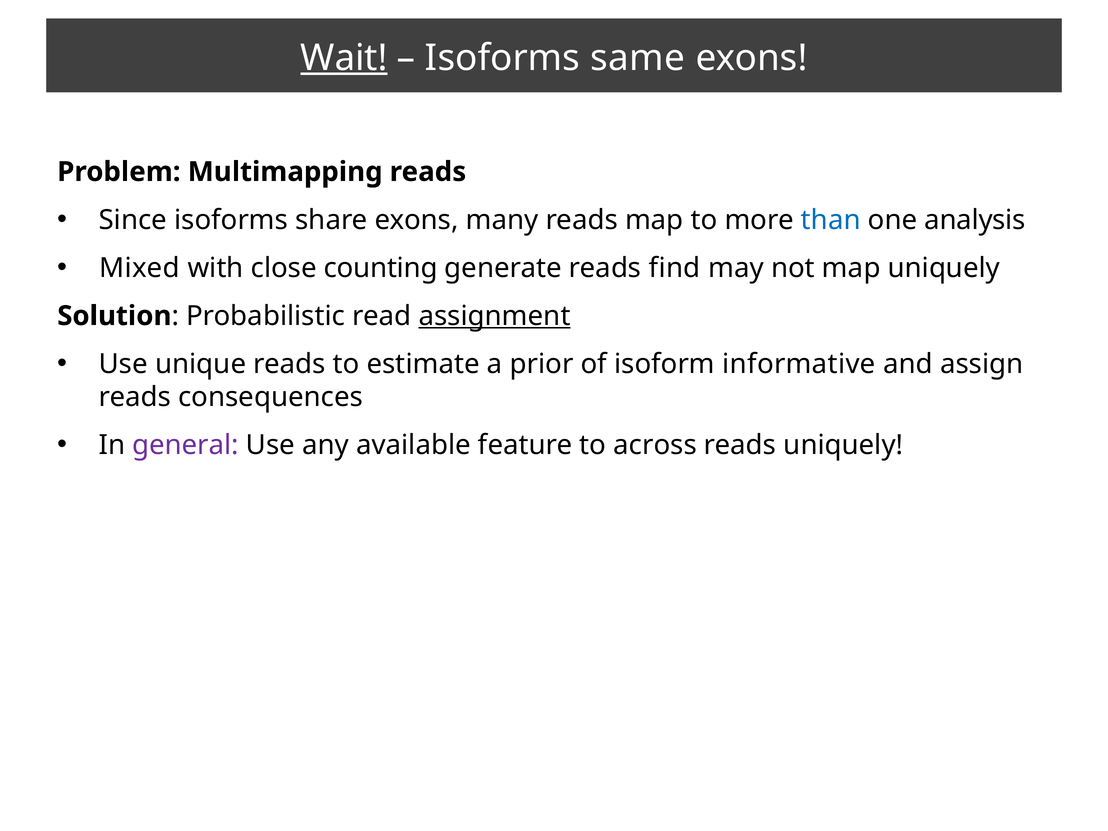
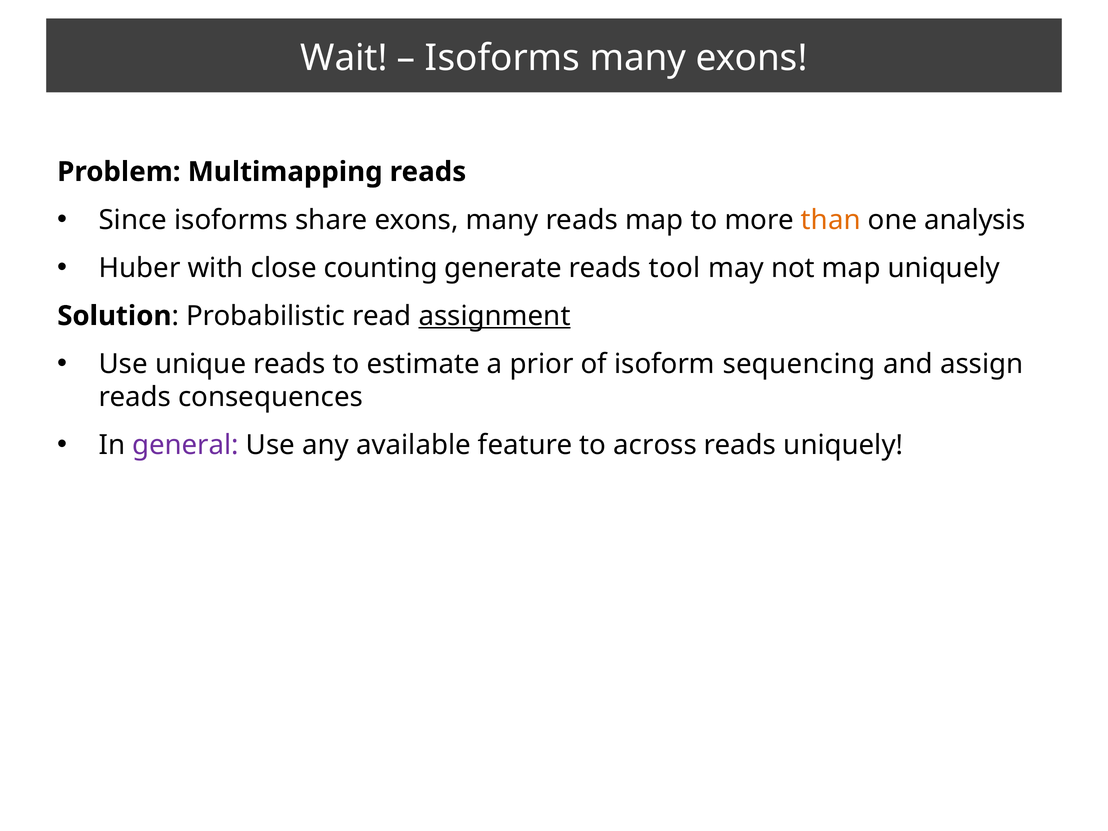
Wait underline: present -> none
Isoforms same: same -> many
than colour: blue -> orange
Mixed: Mixed -> Huber
find: find -> tool
informative: informative -> sequencing
